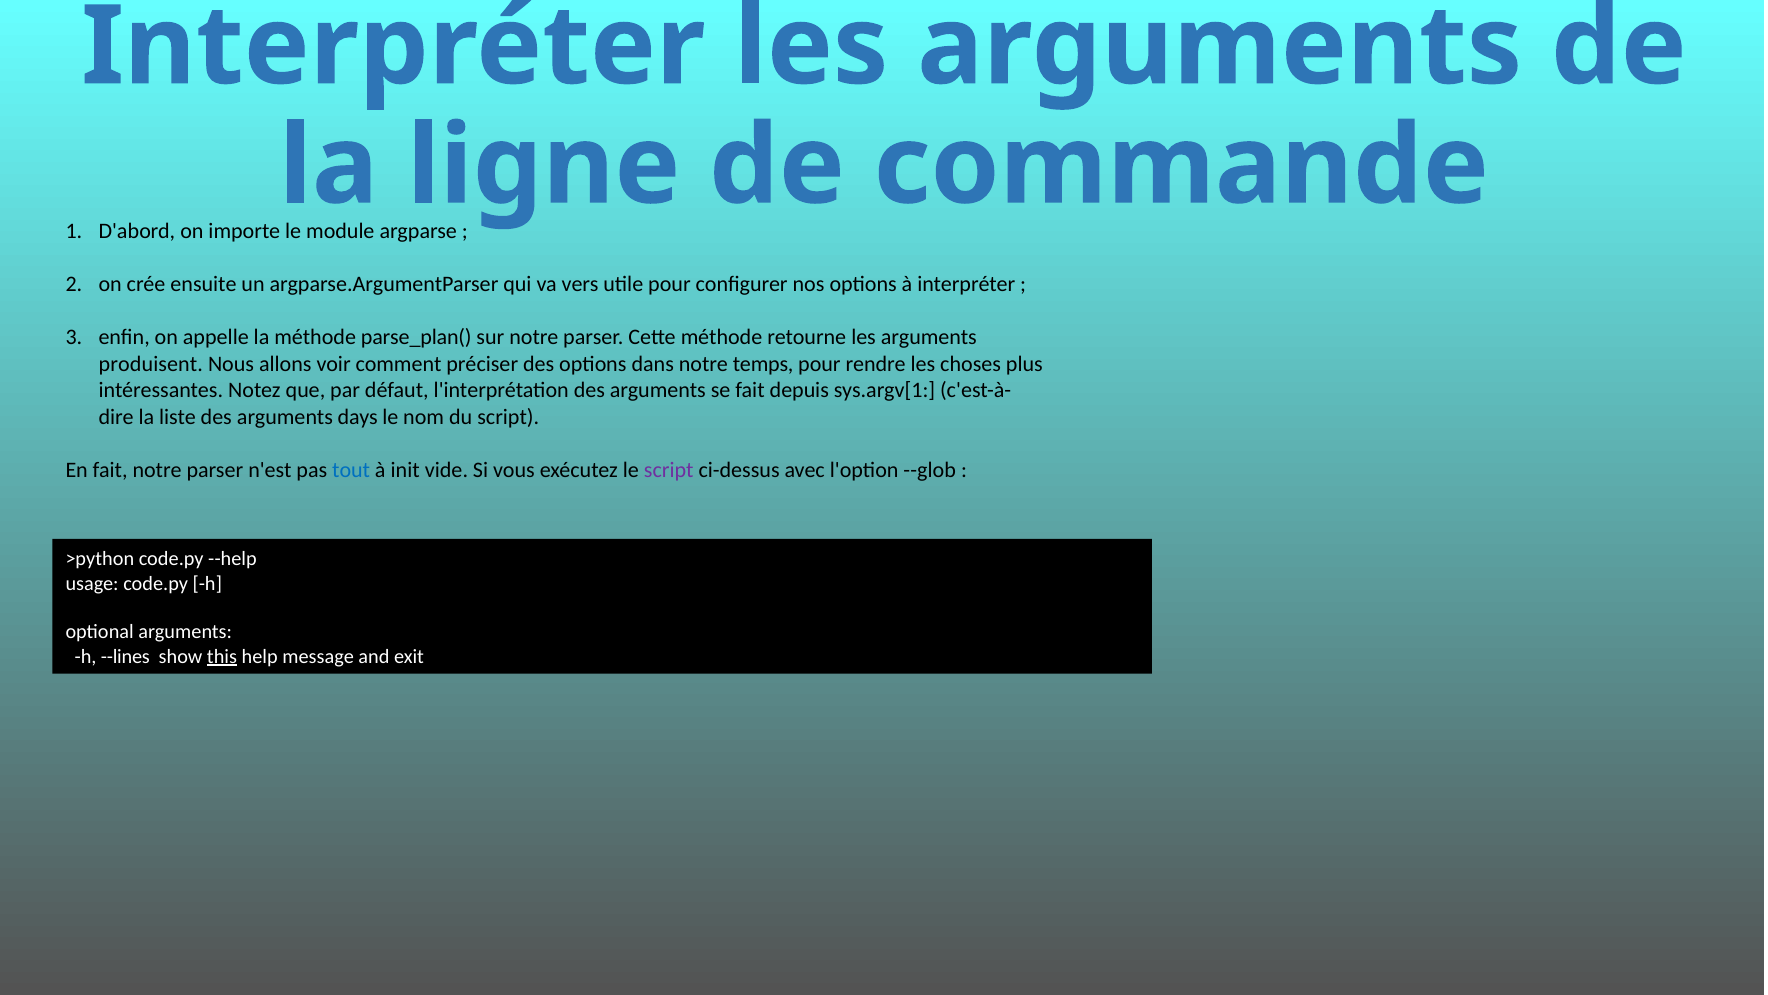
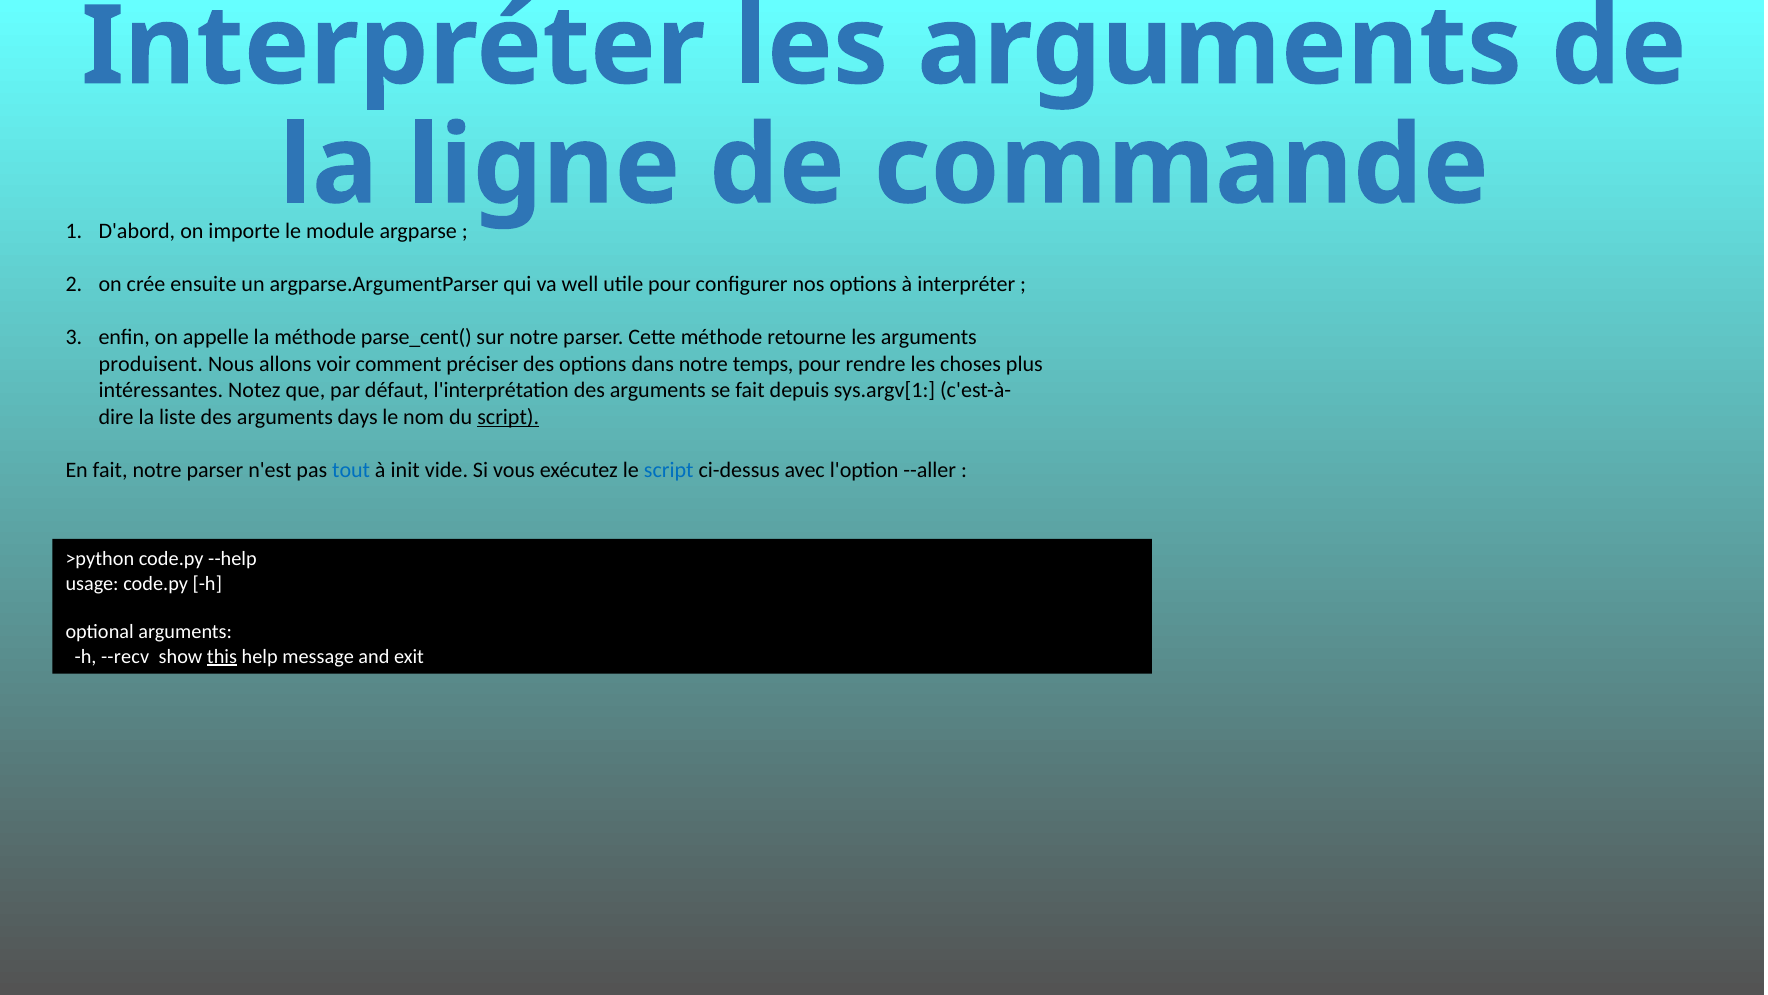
vers: vers -> well
parse_plan(: parse_plan( -> parse_cent(
script at (508, 417) underline: none -> present
script at (669, 470) colour: purple -> blue
--glob: --glob -> --aller
--lines: --lines -> --recv
